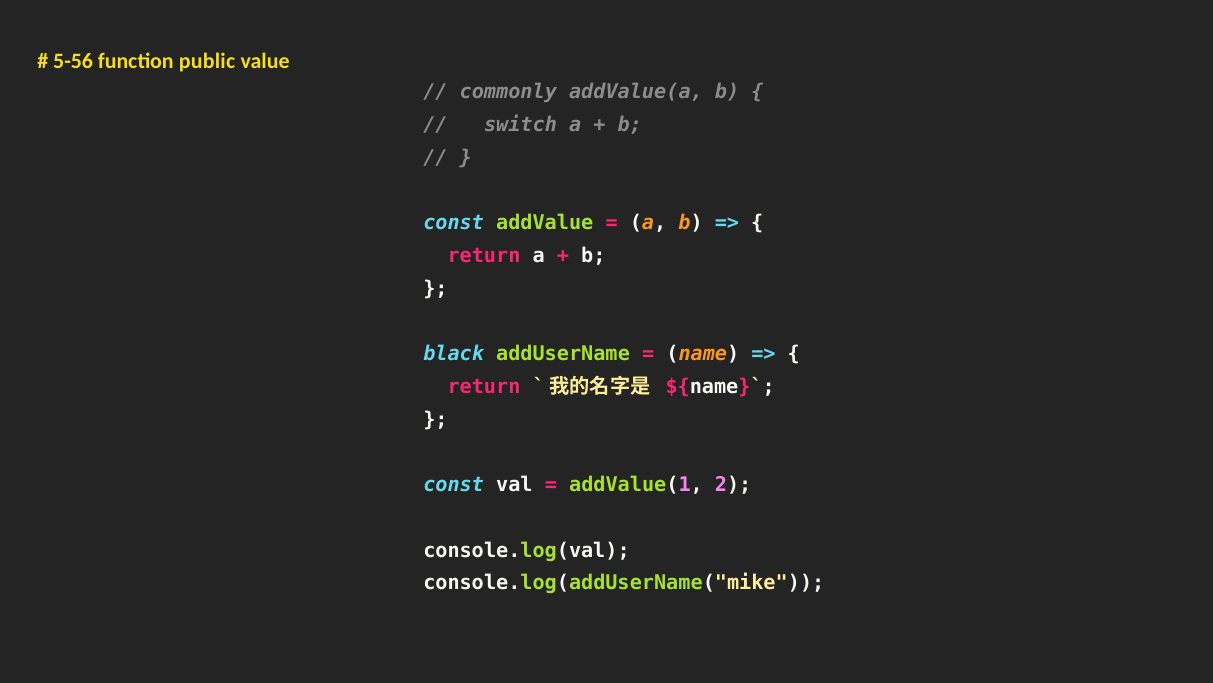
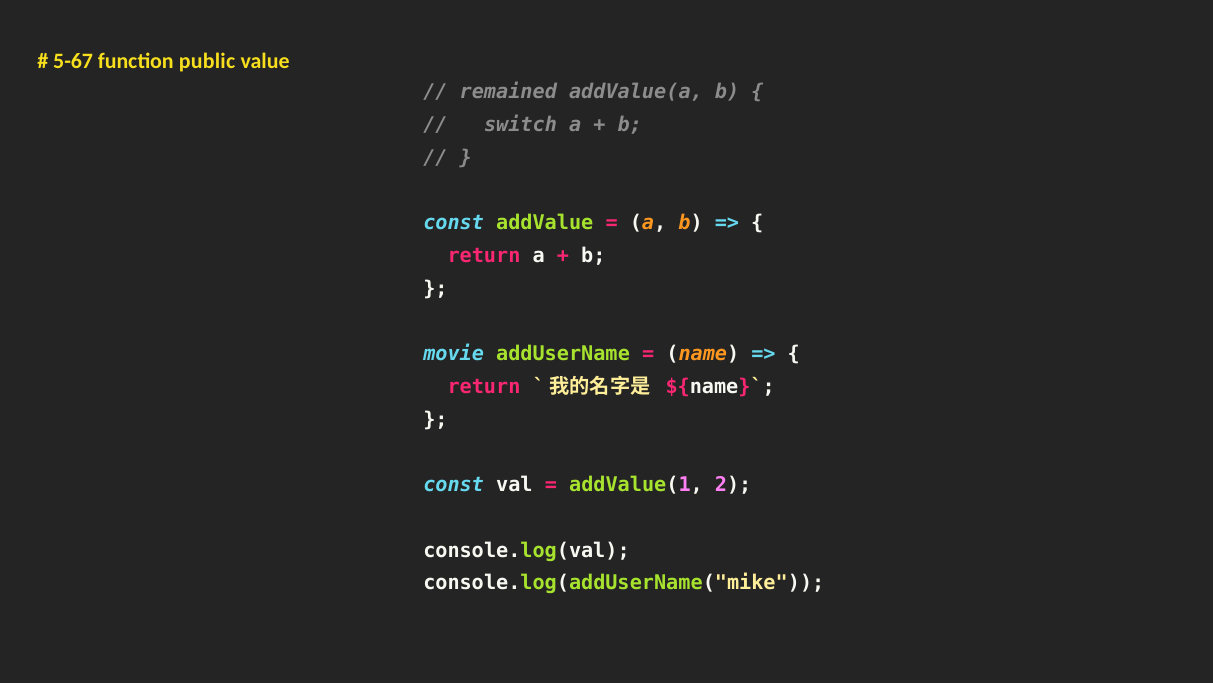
5-56: 5-56 -> 5-67
commonly: commonly -> remained
black: black -> movie
